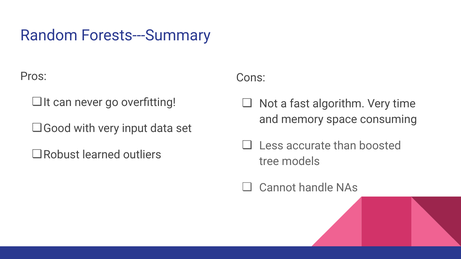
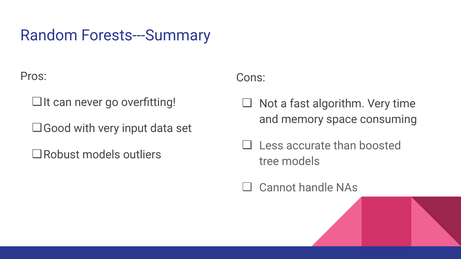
learned at (101, 155): learned -> models
